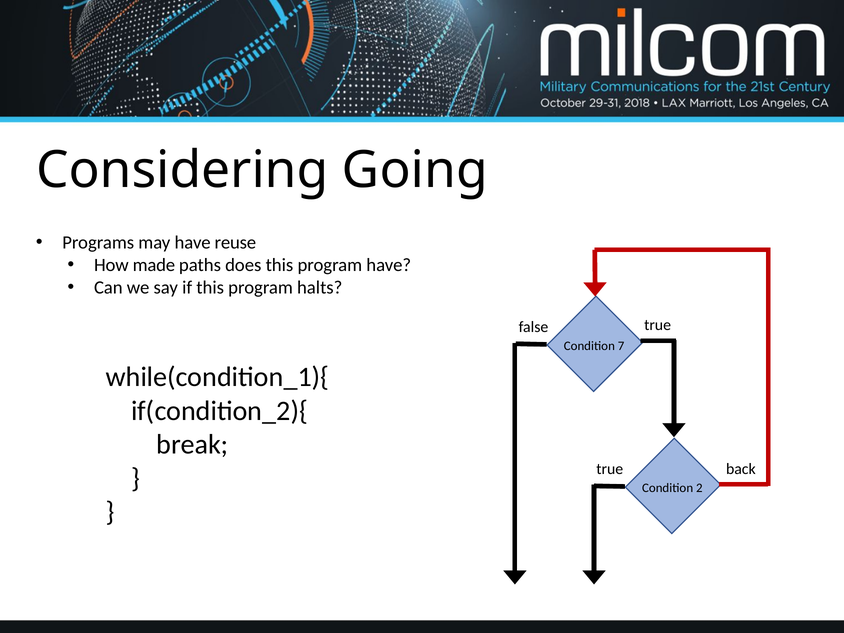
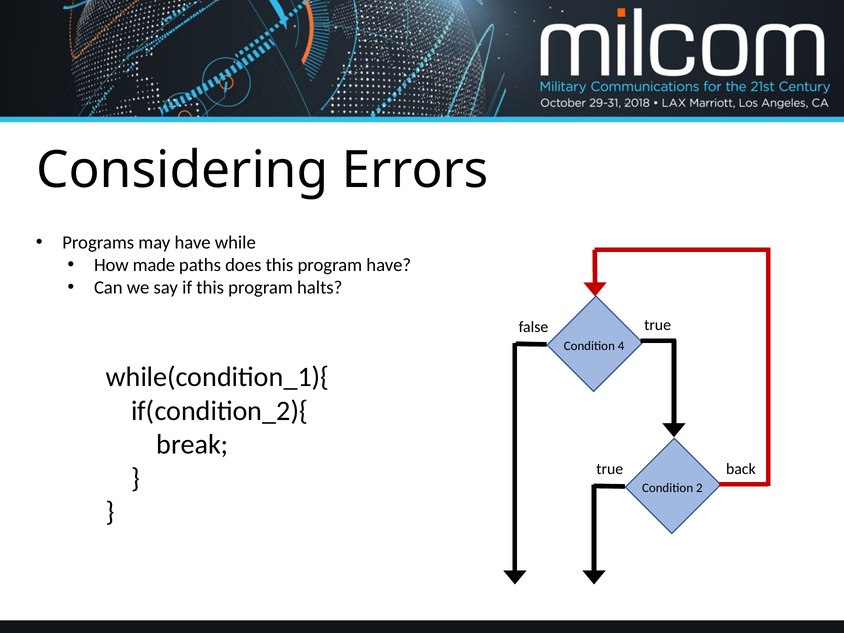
Going: Going -> Errors
reuse: reuse -> while
7: 7 -> 4
